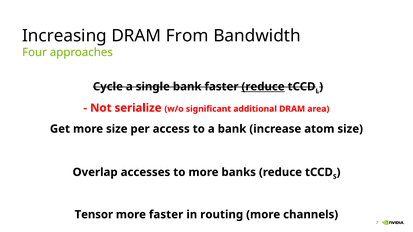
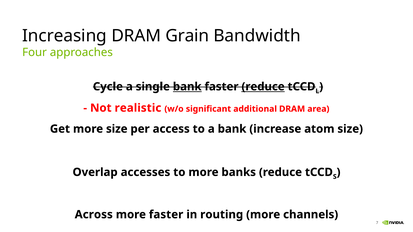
From: From -> Grain
bank at (187, 87) underline: none -> present
serialize: serialize -> realistic
Tensor: Tensor -> Across
